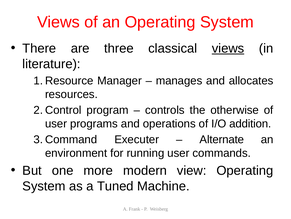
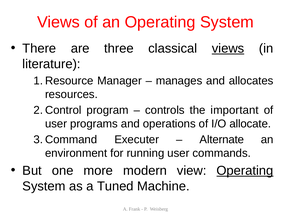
otherwise: otherwise -> important
addition: addition -> allocate
Operating at (245, 170) underline: none -> present
